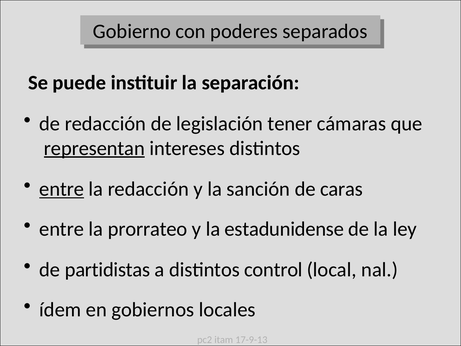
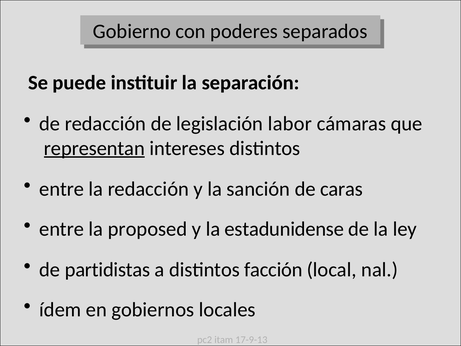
tener: tener -> labor
entre at (62, 189) underline: present -> none
prorrateo: prorrateo -> proposed
control: control -> facción
